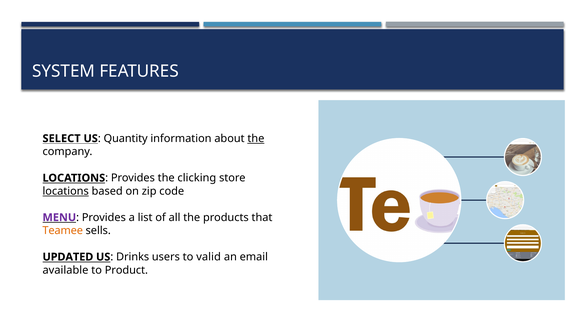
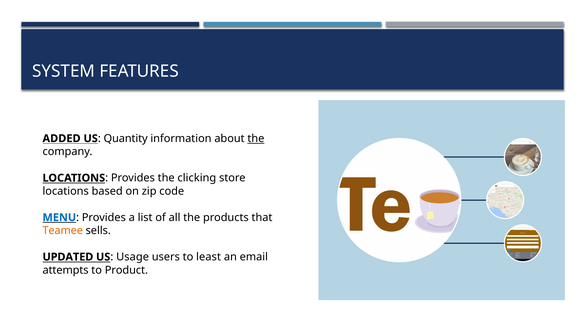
SELECT: SELECT -> ADDED
locations at (66, 191) underline: present -> none
MENU colour: purple -> blue
Drinks: Drinks -> Usage
valid: valid -> least
available: available -> attempts
